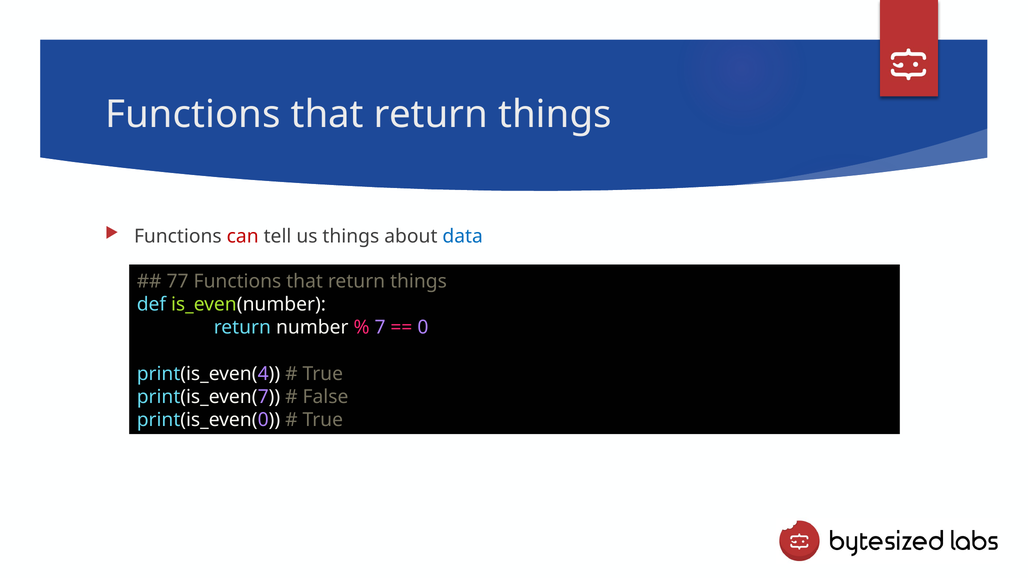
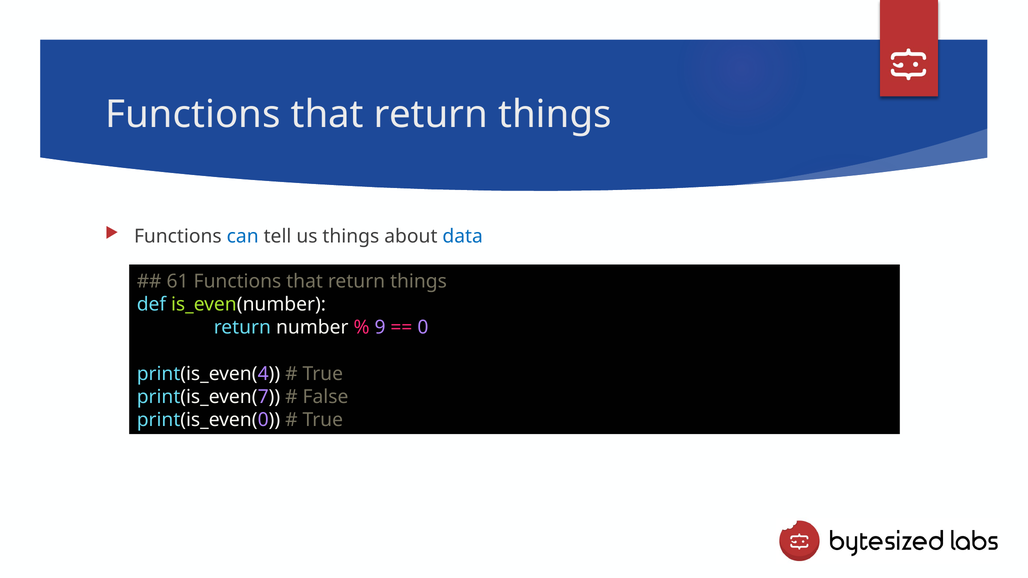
can colour: red -> blue
77: 77 -> 61
7: 7 -> 9
